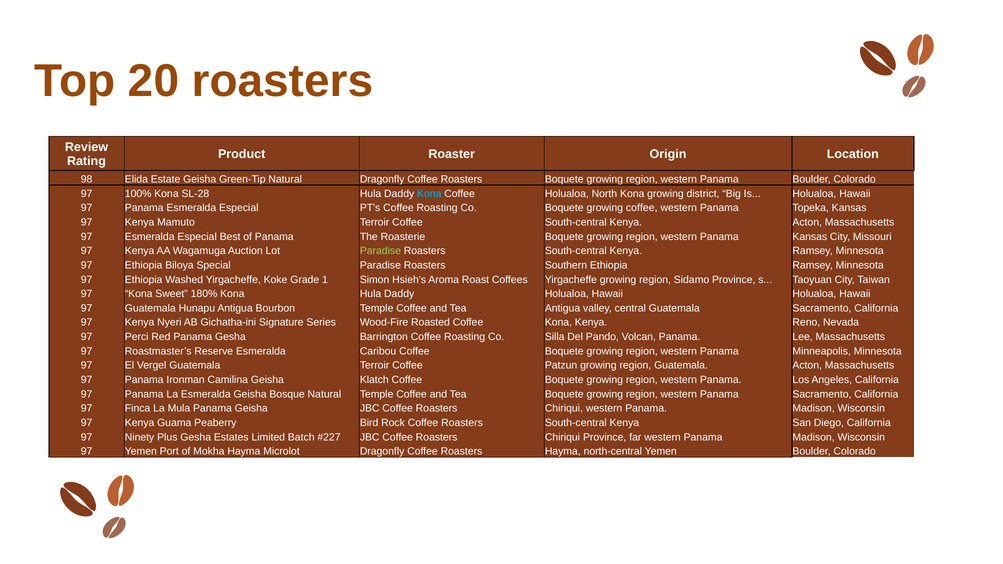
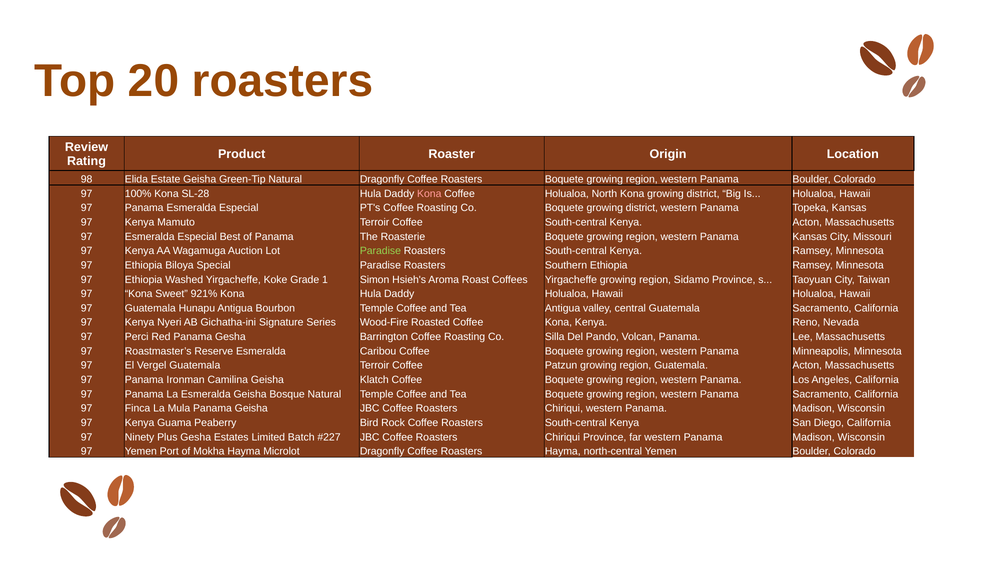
Kona at (429, 194) colour: light blue -> pink
Boquete growing coffee: coffee -> district
180%: 180% -> 921%
